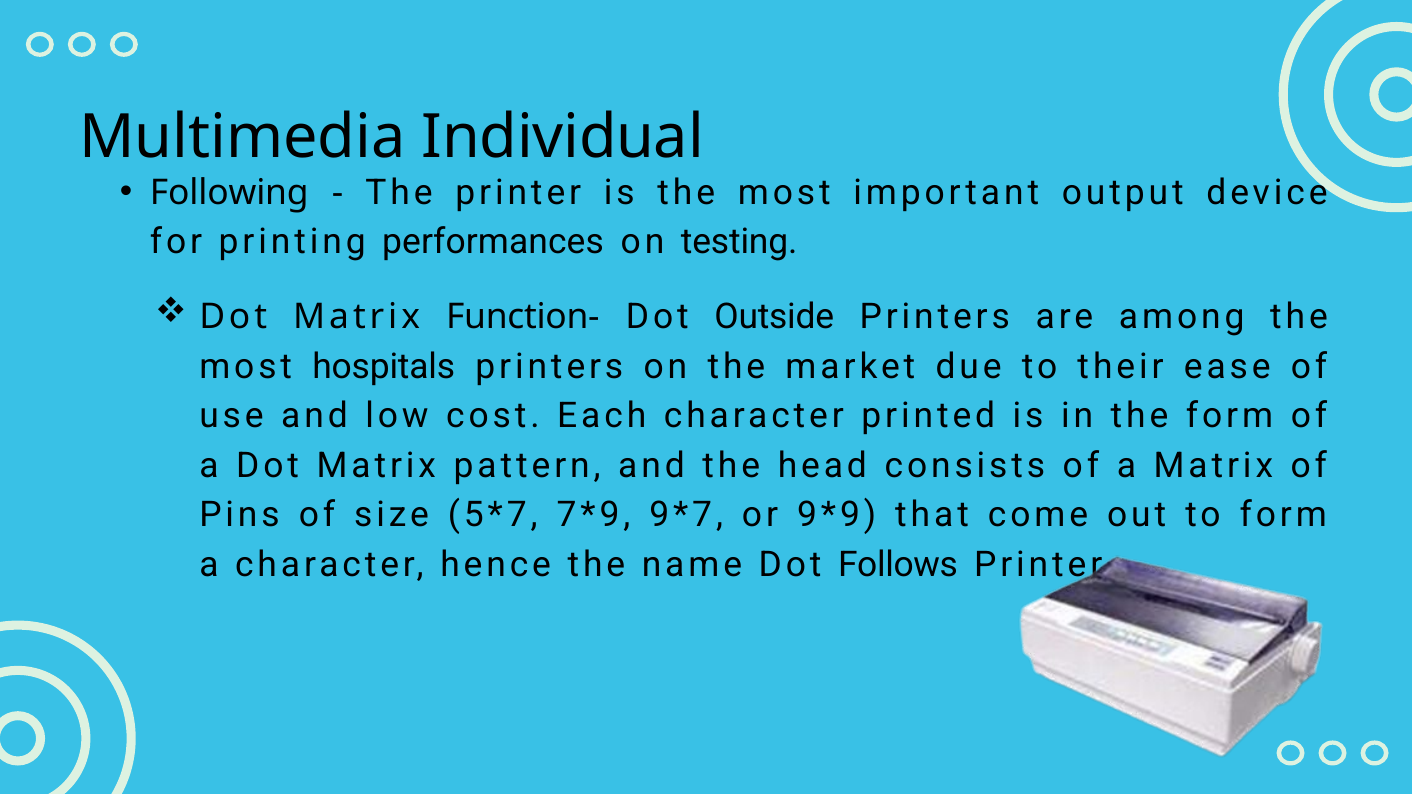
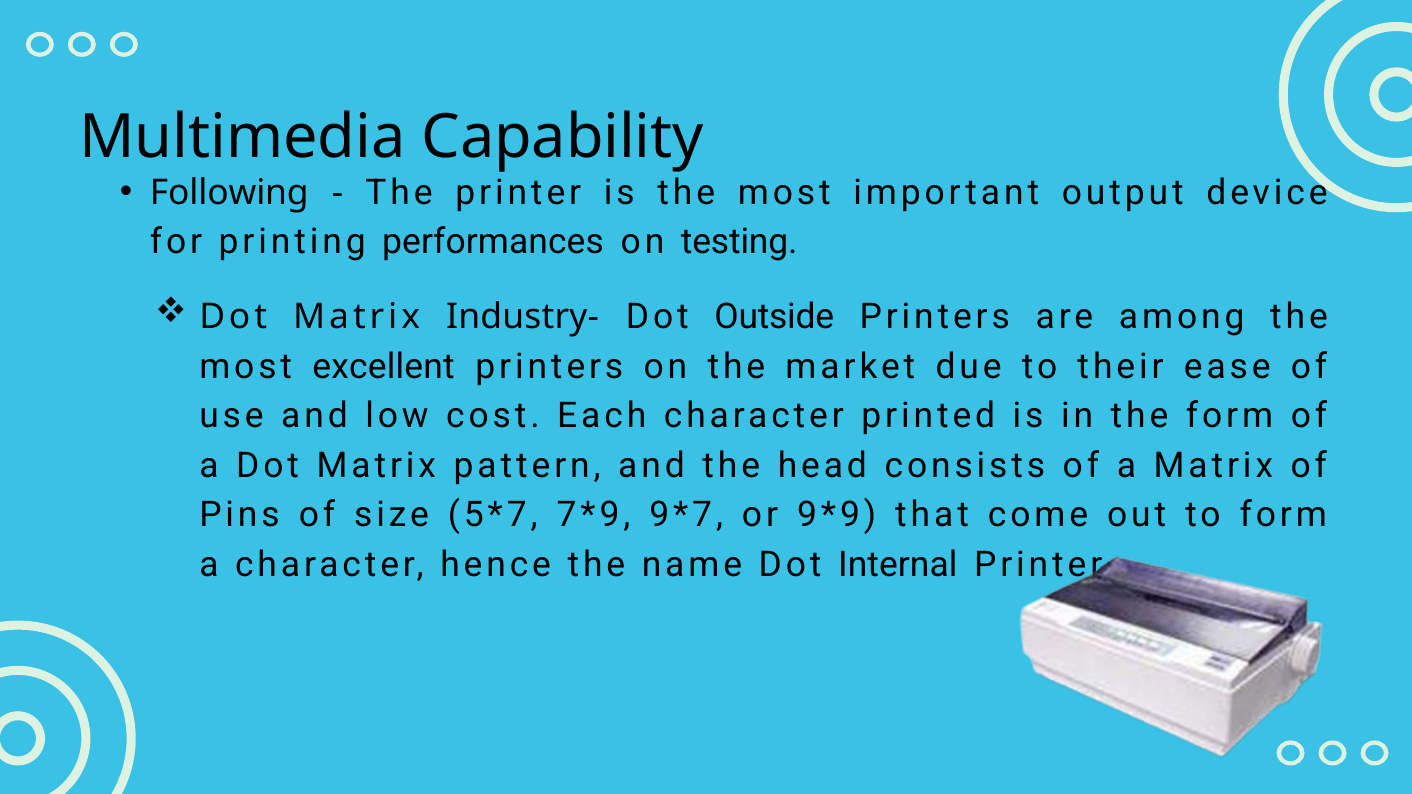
Individual: Individual -> Capability
Function-: Function- -> Industry-
hospitals: hospitals -> excellent
Follows: Follows -> Internal
